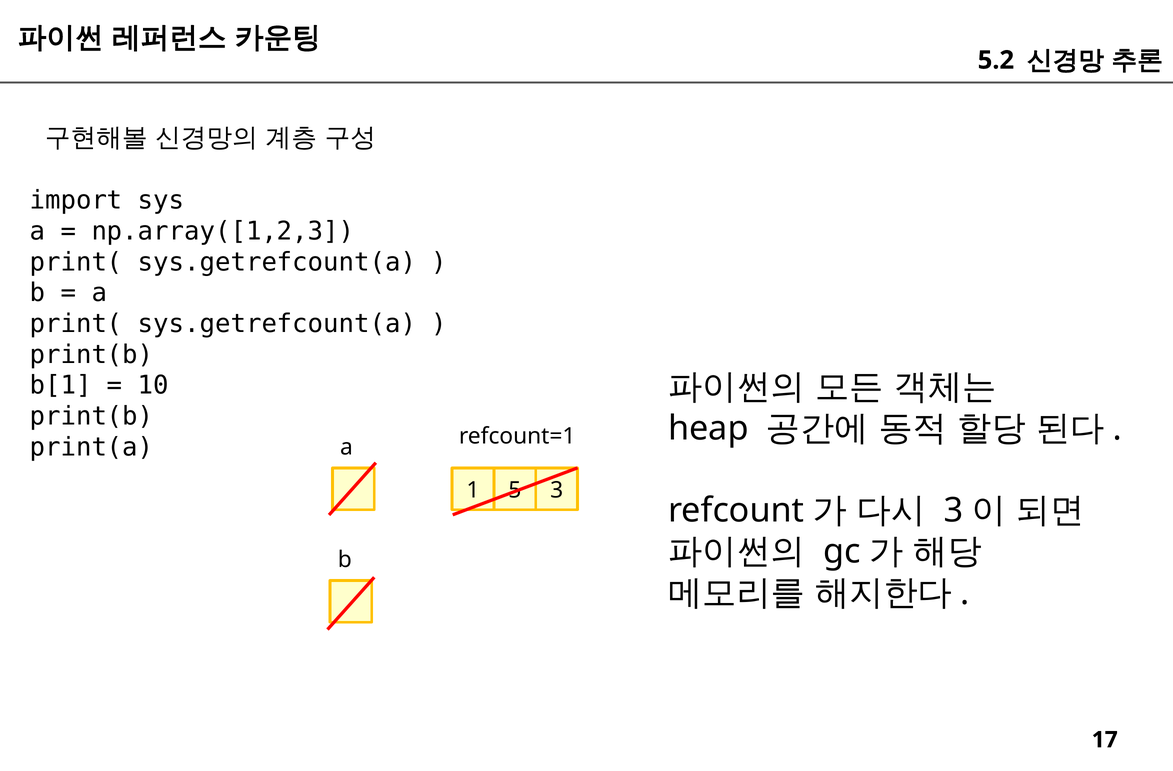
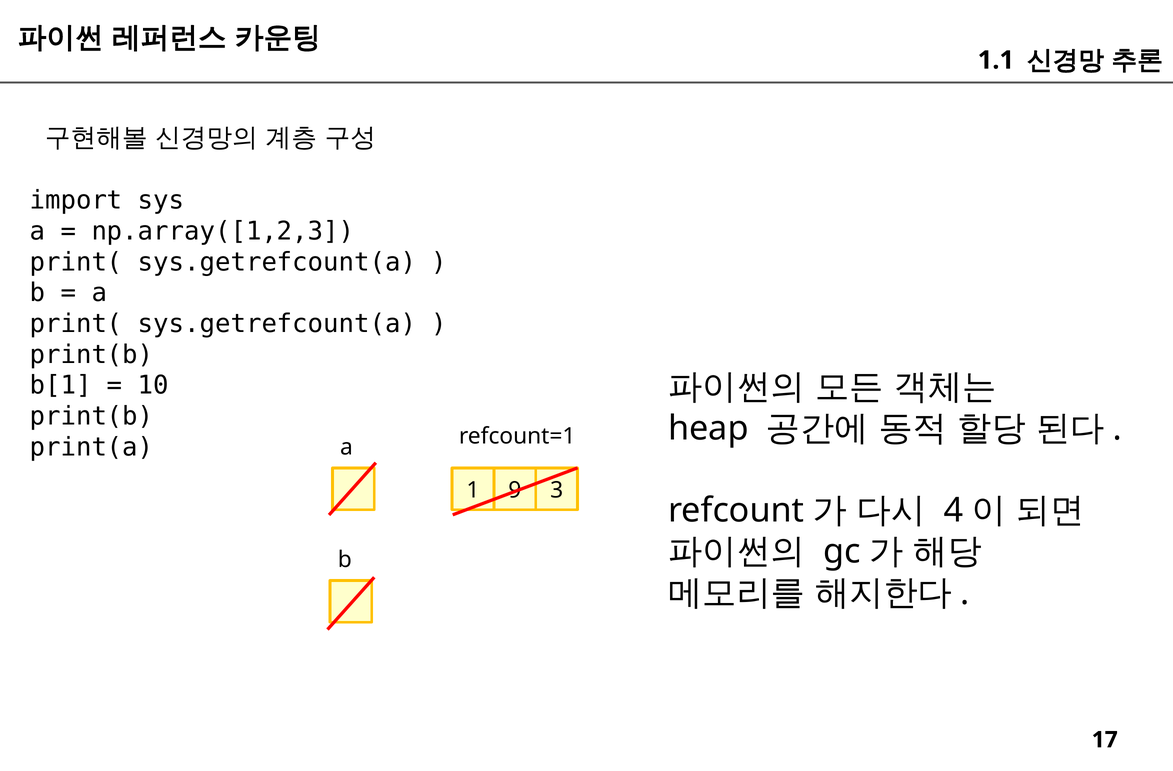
5.2: 5.2 -> 1.1
5: 5 -> 9
3 at (954, 510): 3 -> 4
